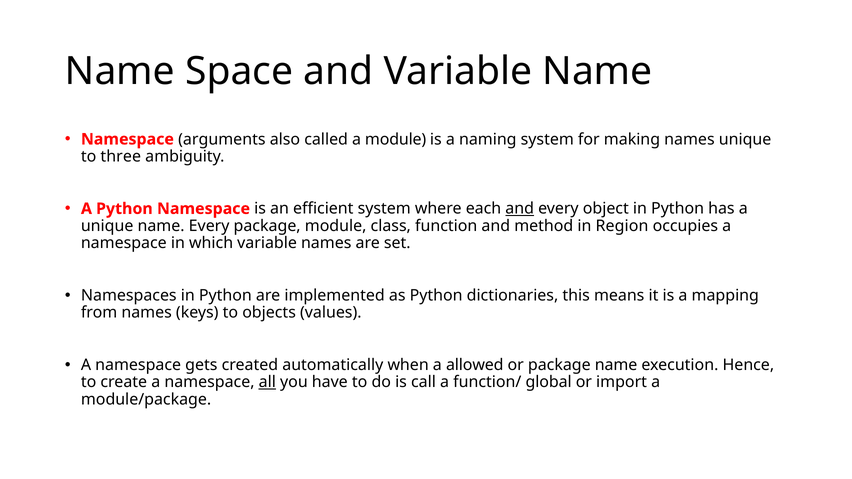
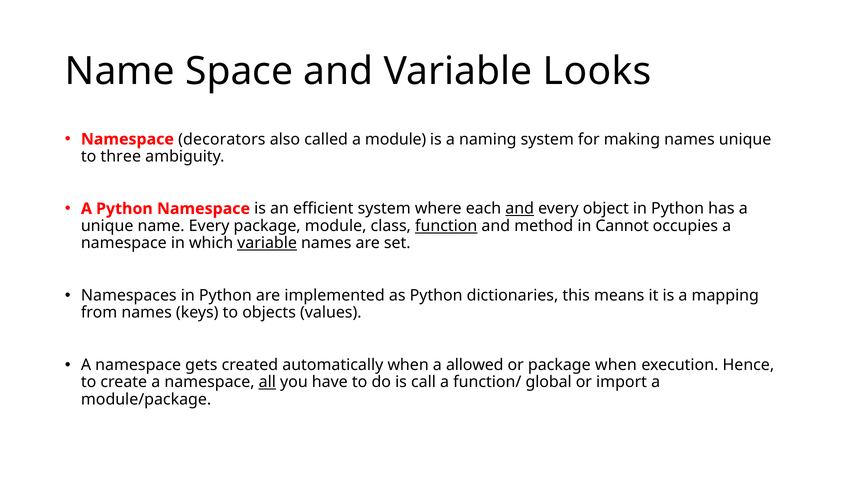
Variable Name: Name -> Looks
arguments: arguments -> decorators
function underline: none -> present
Region: Region -> Cannot
variable at (267, 243) underline: none -> present
package name: name -> when
